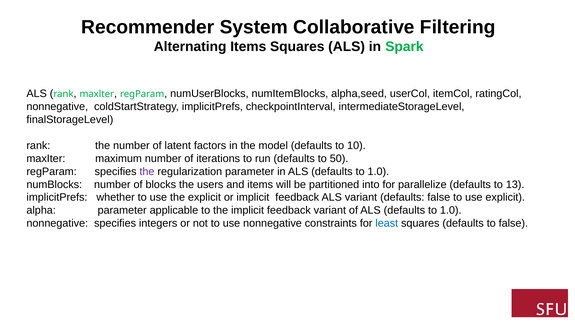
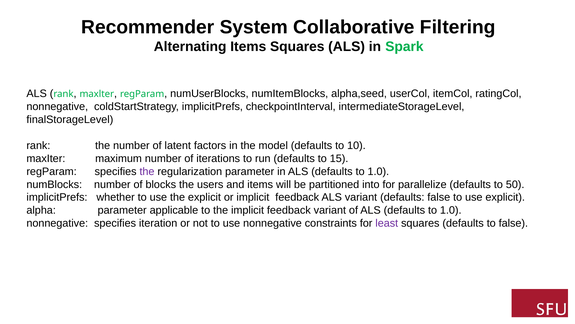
50: 50 -> 15
13: 13 -> 50
integers: integers -> iteration
least colour: blue -> purple
